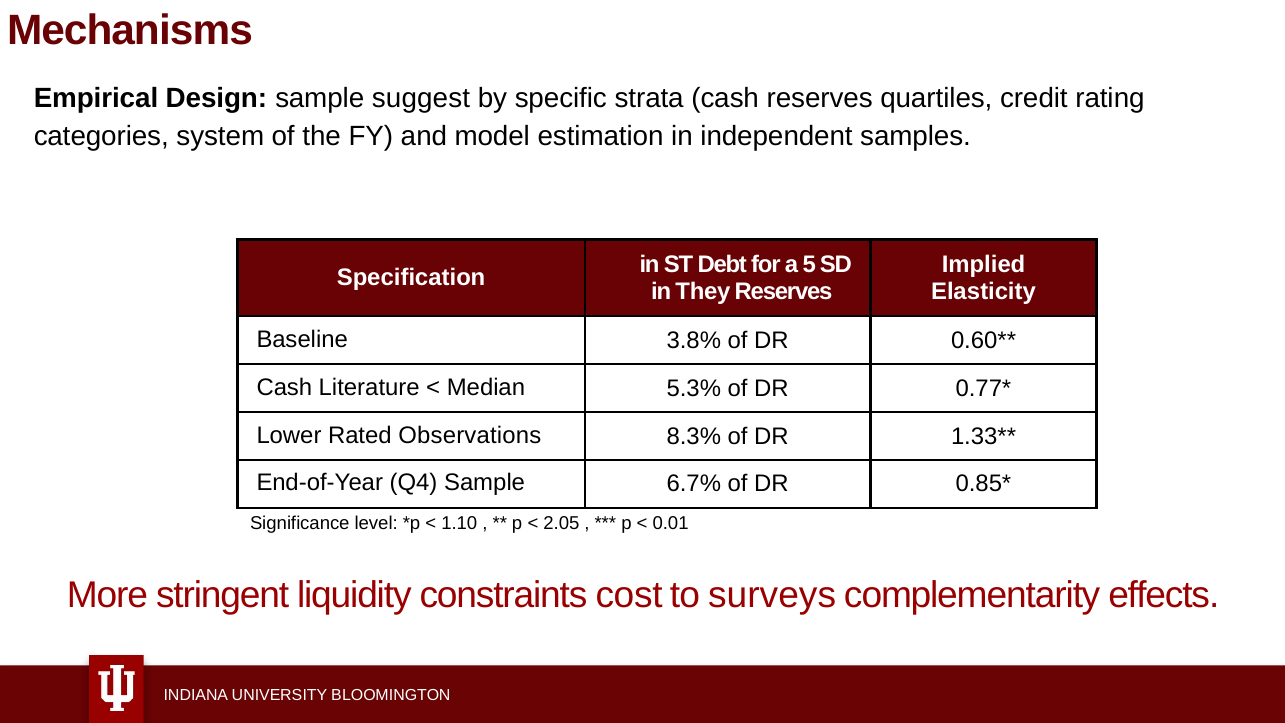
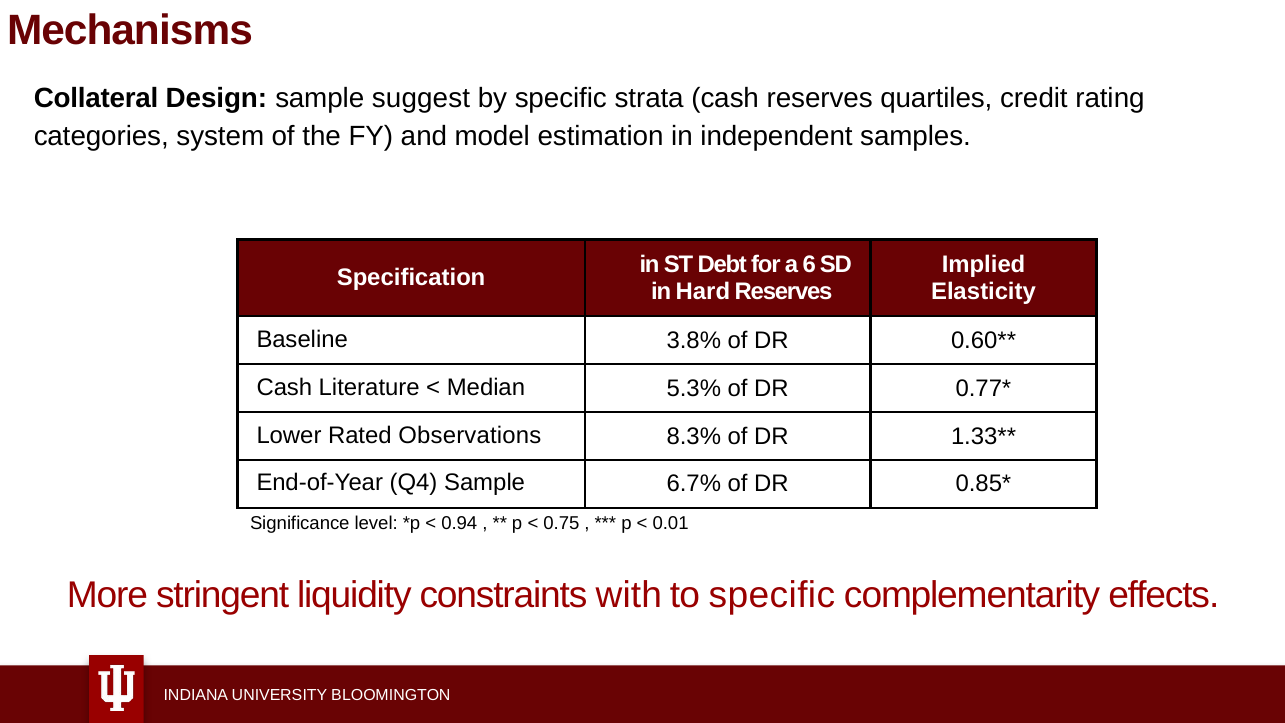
Empirical: Empirical -> Collateral
5: 5 -> 6
They: They -> Hard
1.10: 1.10 -> 0.94
2.05: 2.05 -> 0.75
cost: cost -> with
to surveys: surveys -> specific
